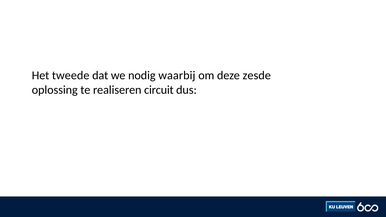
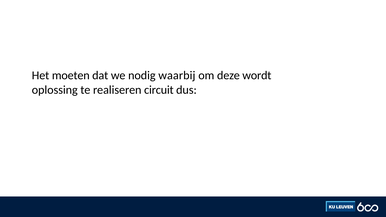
tweede: tweede -> moeten
zesde: zesde -> wordt
